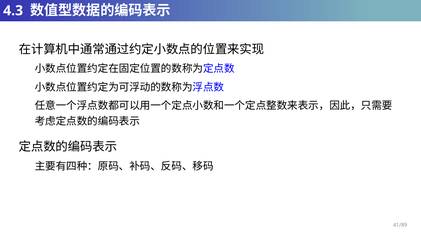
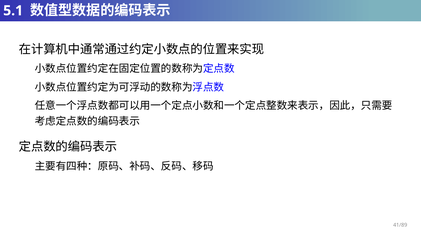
4.3: 4.3 -> 5.1
